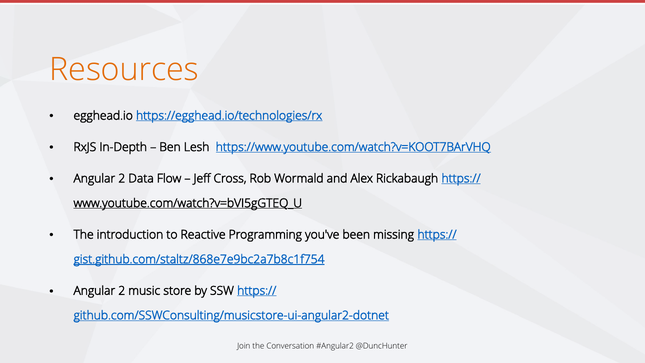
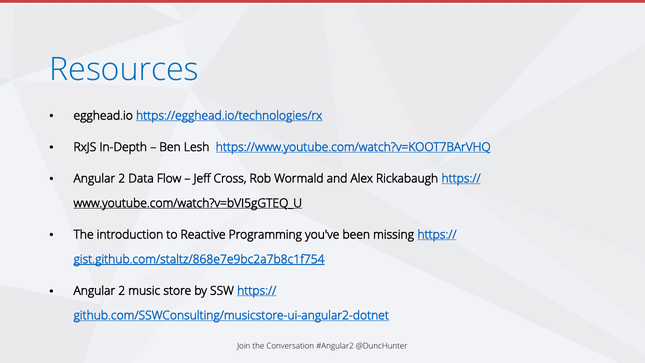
Resources colour: orange -> blue
